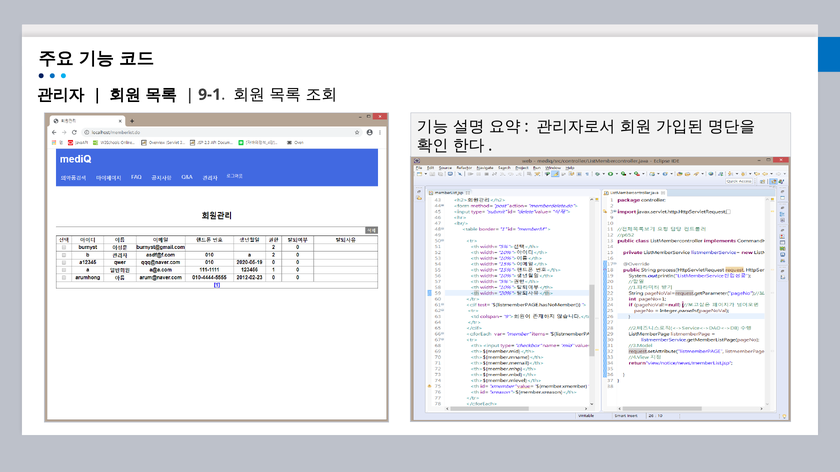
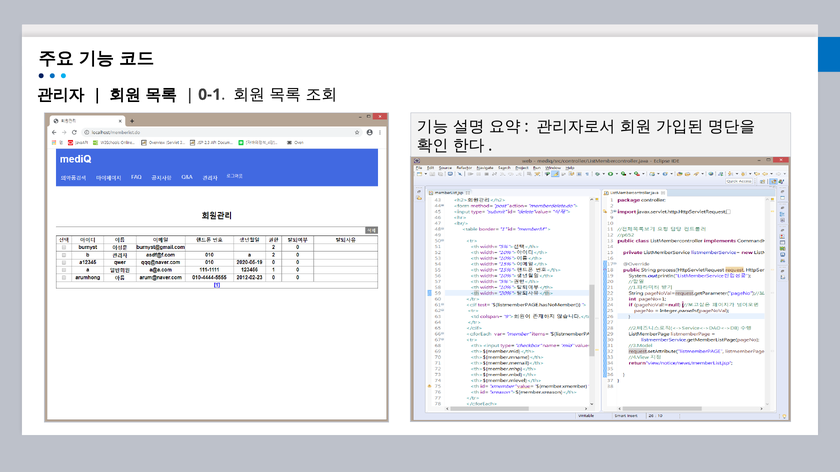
9-1: 9-1 -> 0-1
